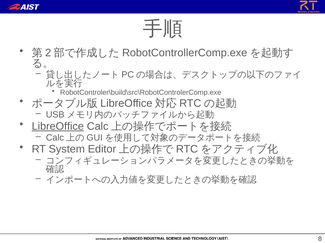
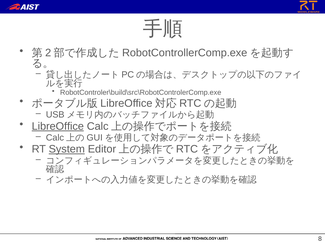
System underline: none -> present
